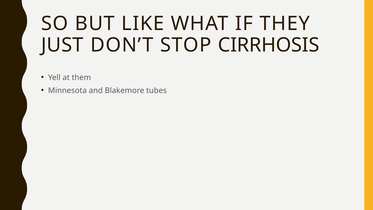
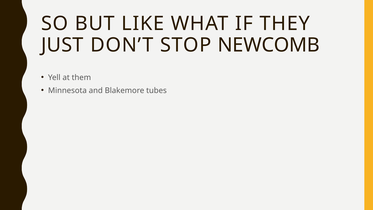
CIRRHOSIS: CIRRHOSIS -> NEWCOMB
